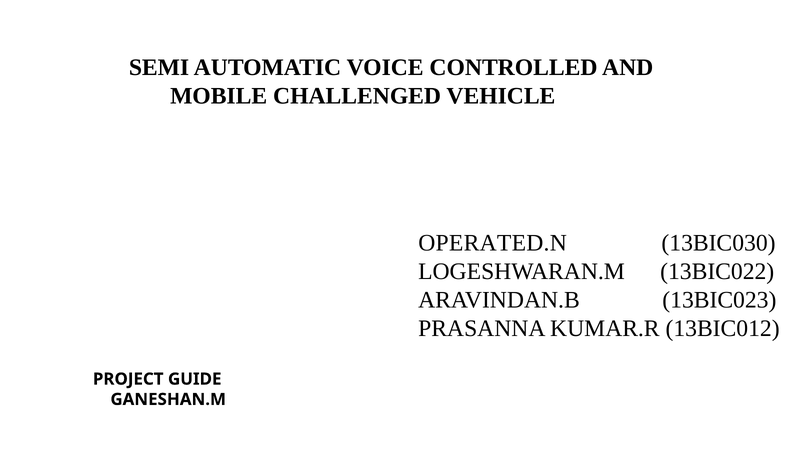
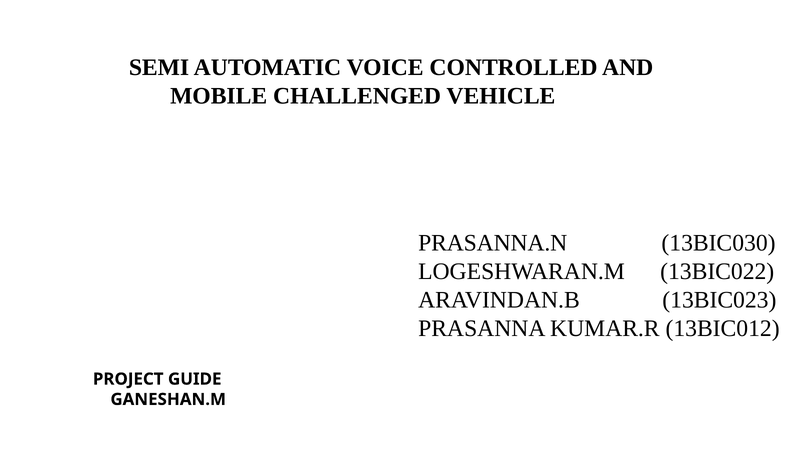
OPERATED.N: OPERATED.N -> PRASANNA.N
